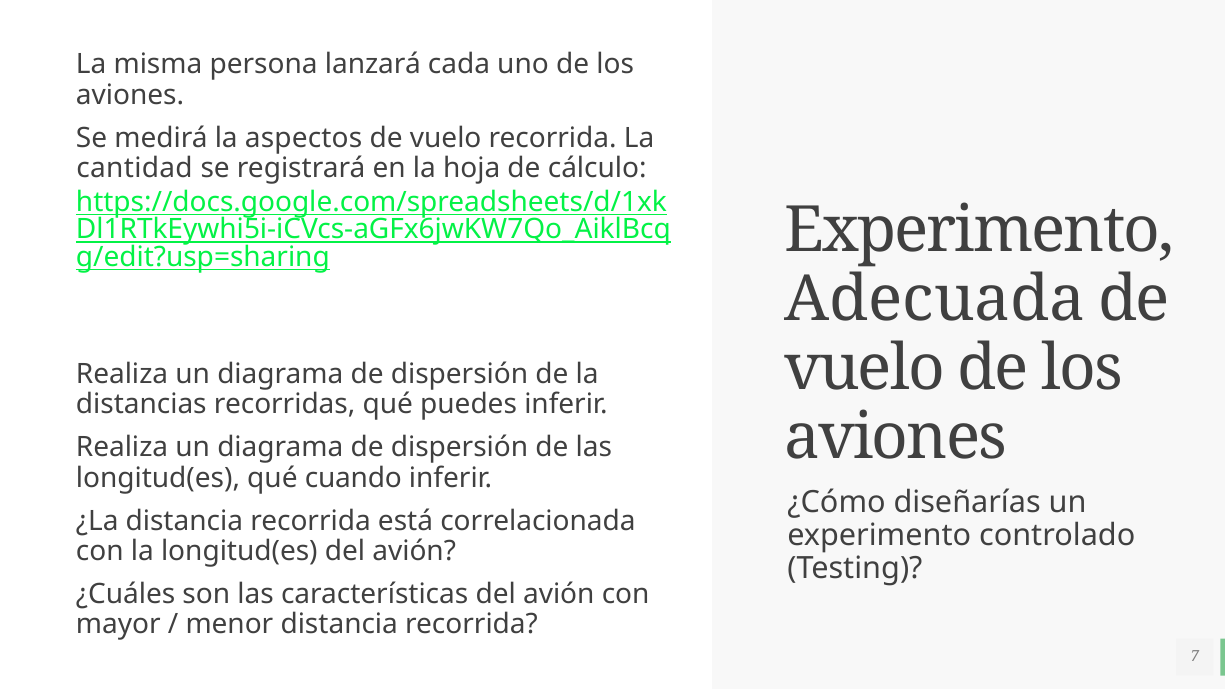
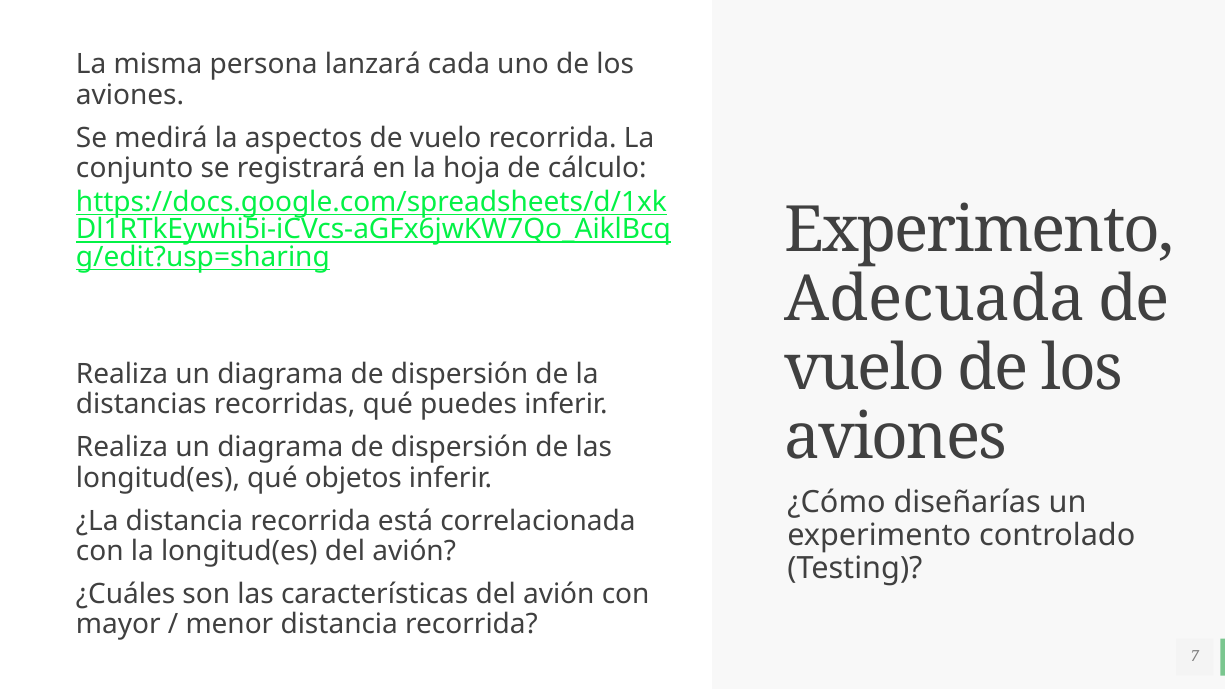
cantidad: cantidad -> conjunto
cuando: cuando -> objetos
